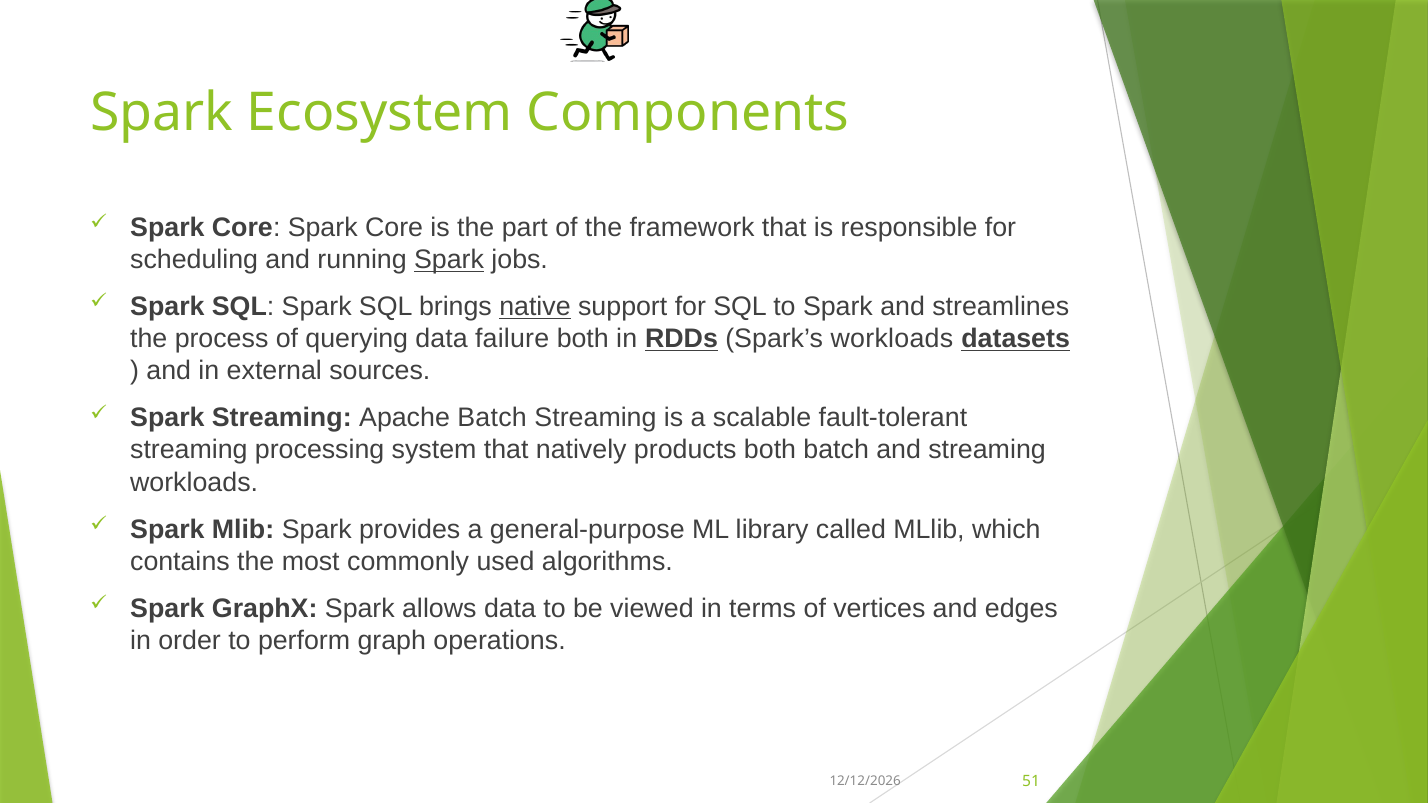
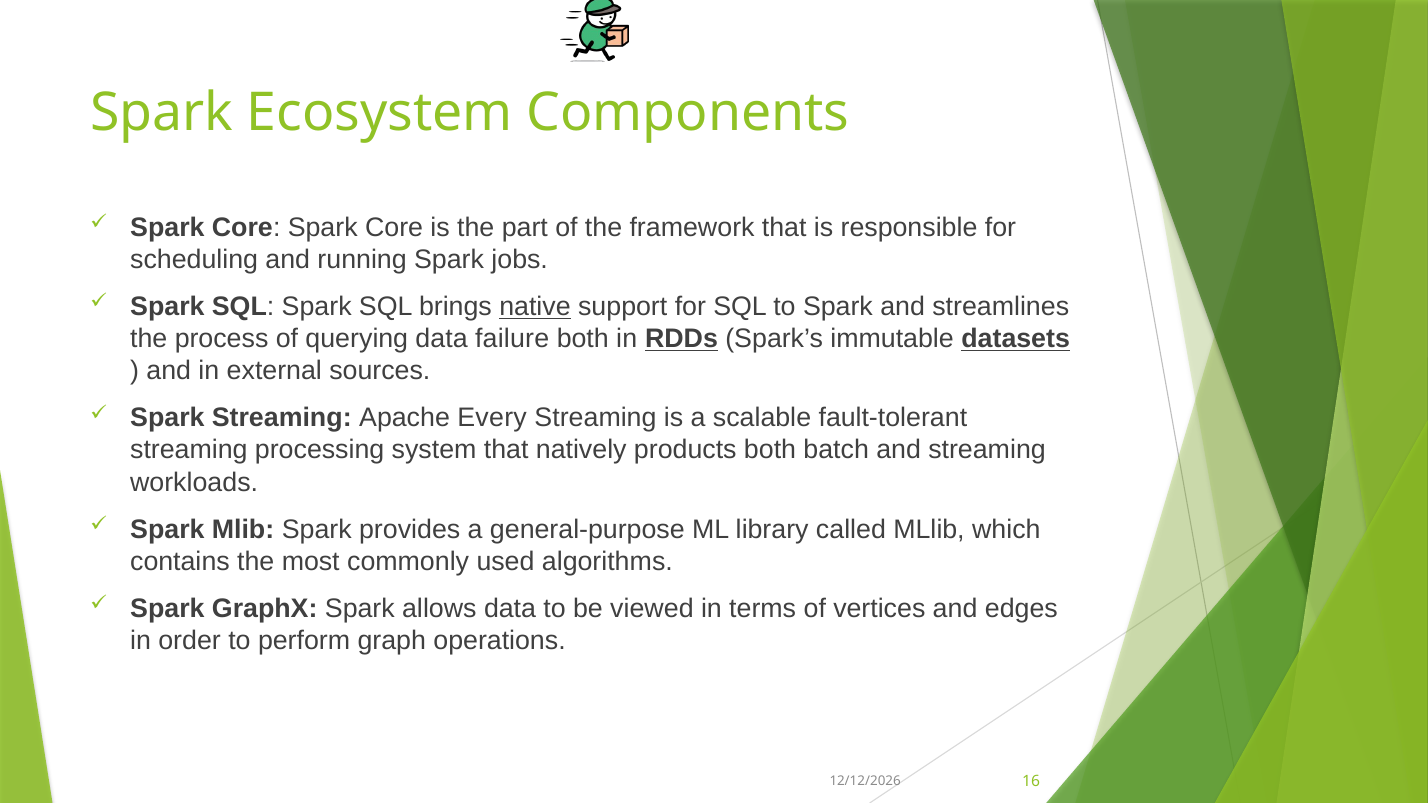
Spark at (449, 260) underline: present -> none
Spark’s workloads: workloads -> immutable
Apache Batch: Batch -> Every
51: 51 -> 16
